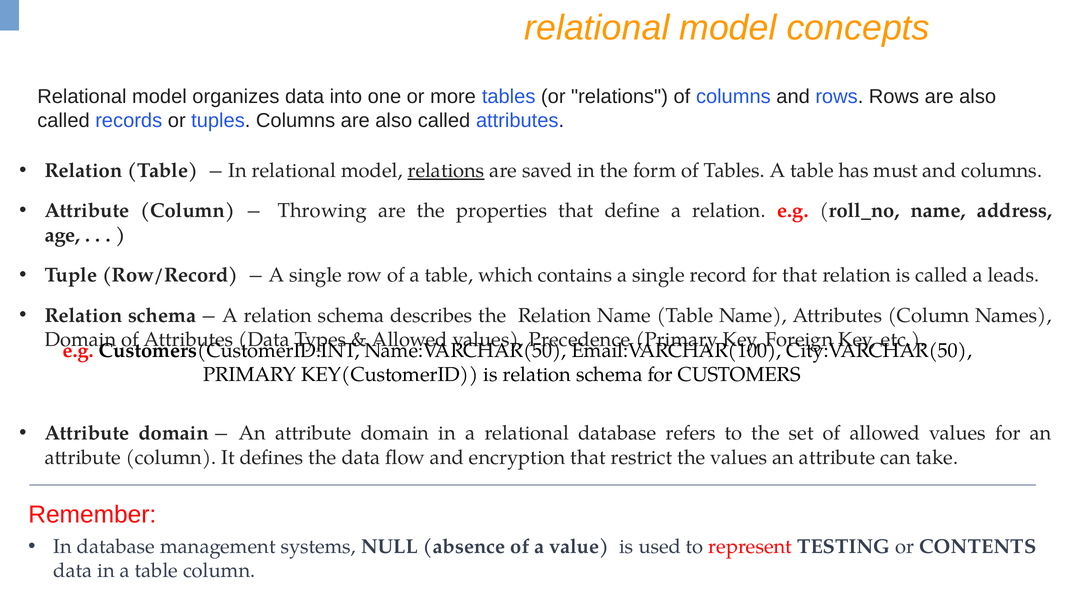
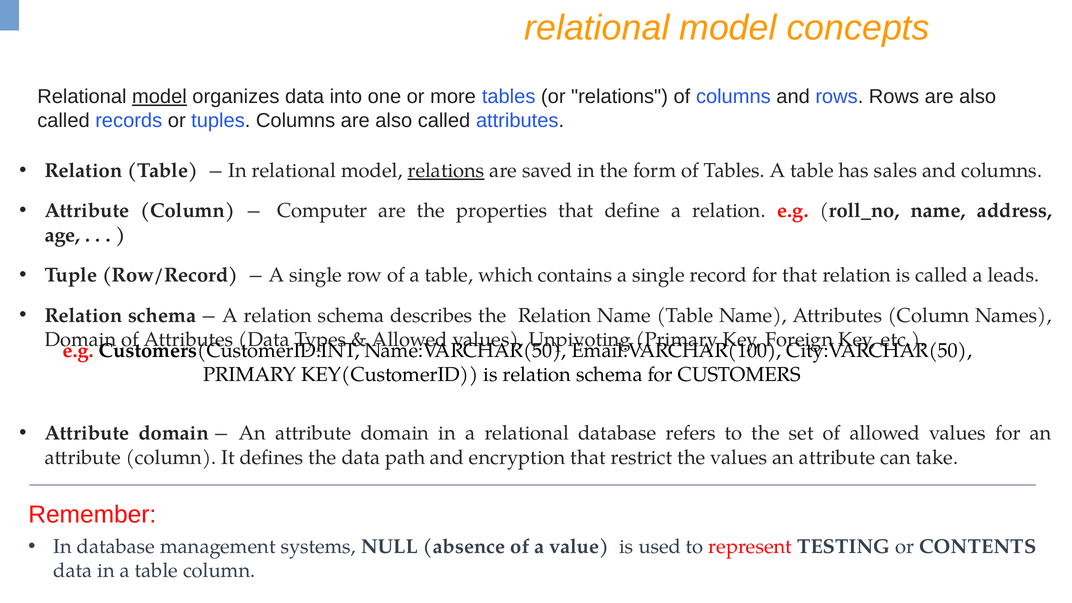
model at (159, 97) underline: none -> present
must: must -> sales
Throwing: Throwing -> Computer
Precedence: Precedence -> Unpivoting
flow: flow -> path
